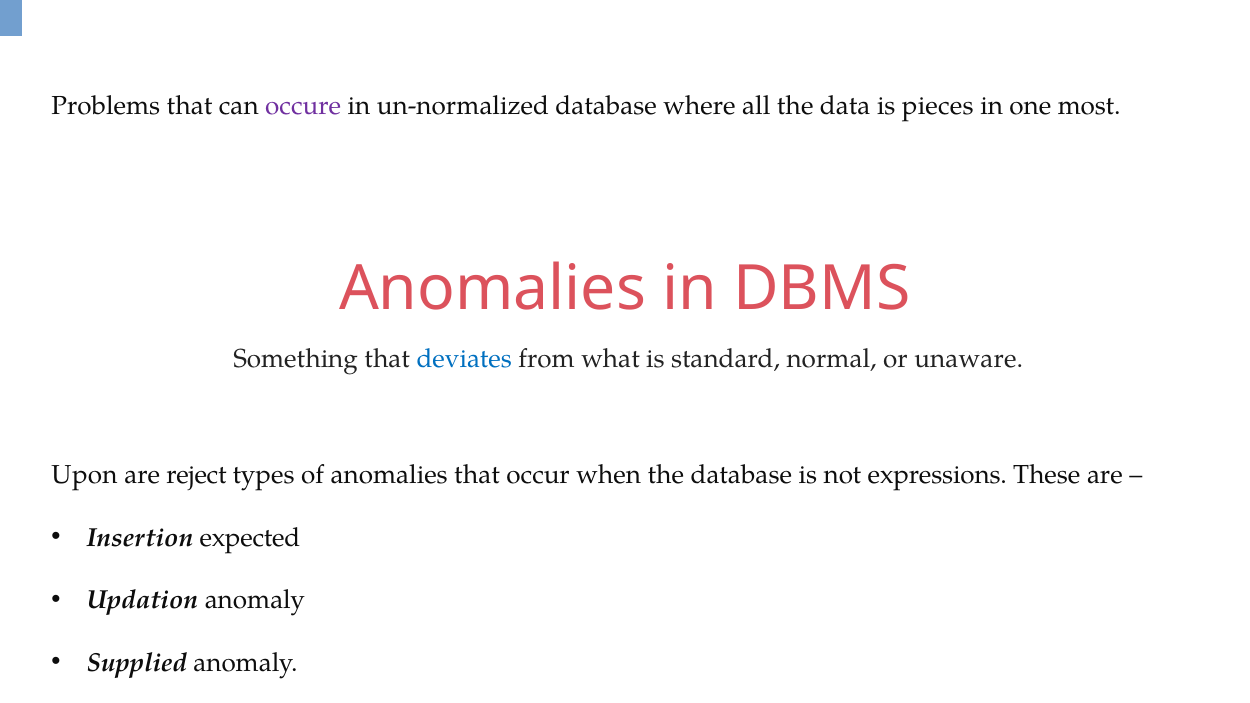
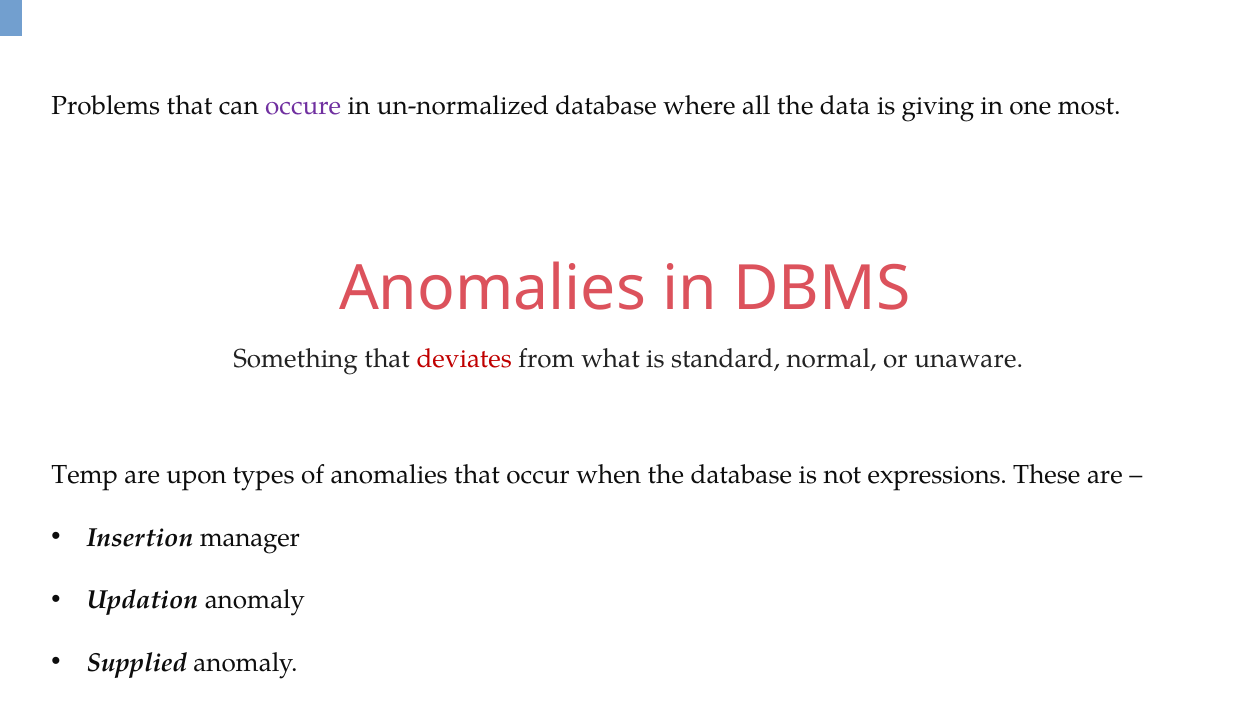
pieces: pieces -> giving
deviates colour: blue -> red
Upon: Upon -> Temp
reject: reject -> upon
expected: expected -> manager
